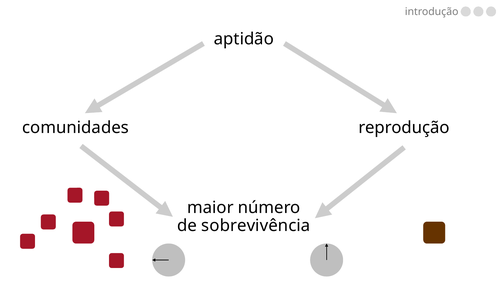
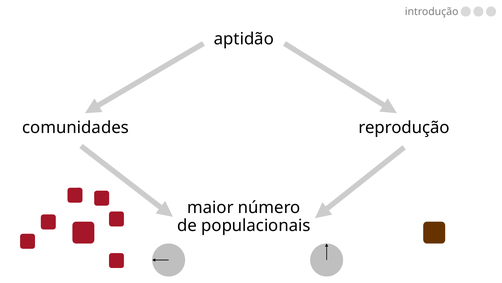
sobrevivência: sobrevivência -> populacionais
